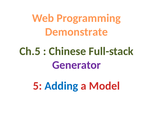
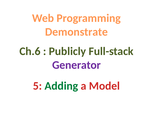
Ch.5: Ch.5 -> Ch.6
Chinese: Chinese -> Publicly
Adding colour: blue -> green
